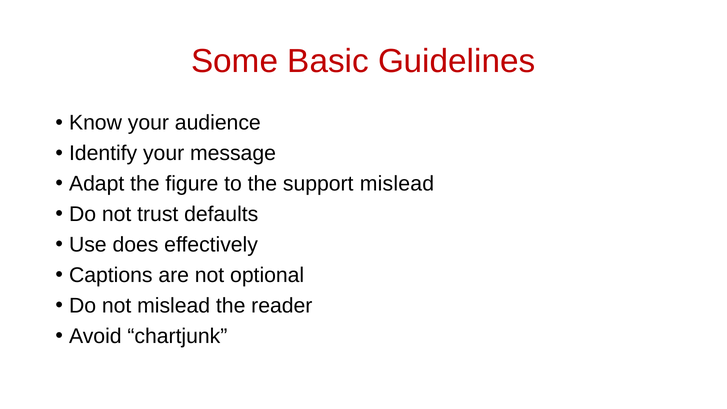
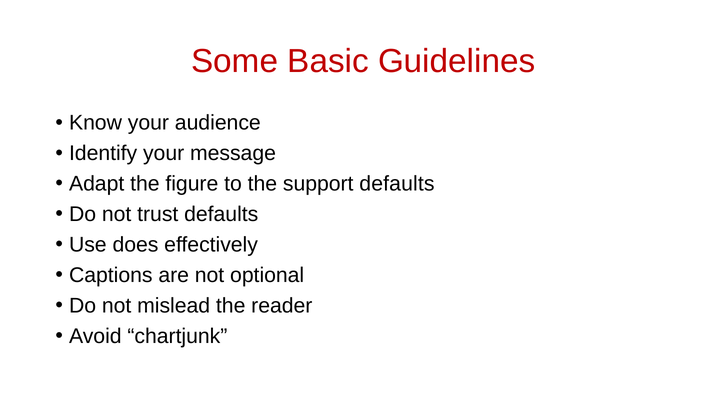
support mislead: mislead -> defaults
